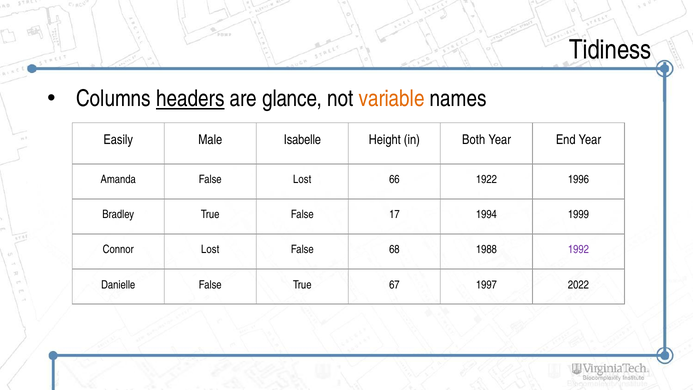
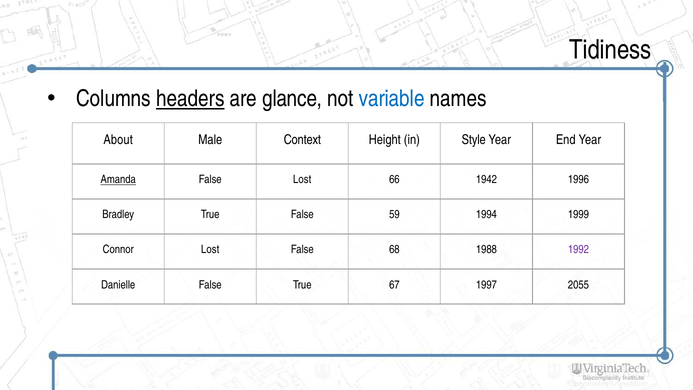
variable colour: orange -> blue
Easily: Easily -> About
Isabelle: Isabelle -> Context
Both: Both -> Style
Amanda underline: none -> present
1922: 1922 -> 1942
17: 17 -> 59
2022: 2022 -> 2055
